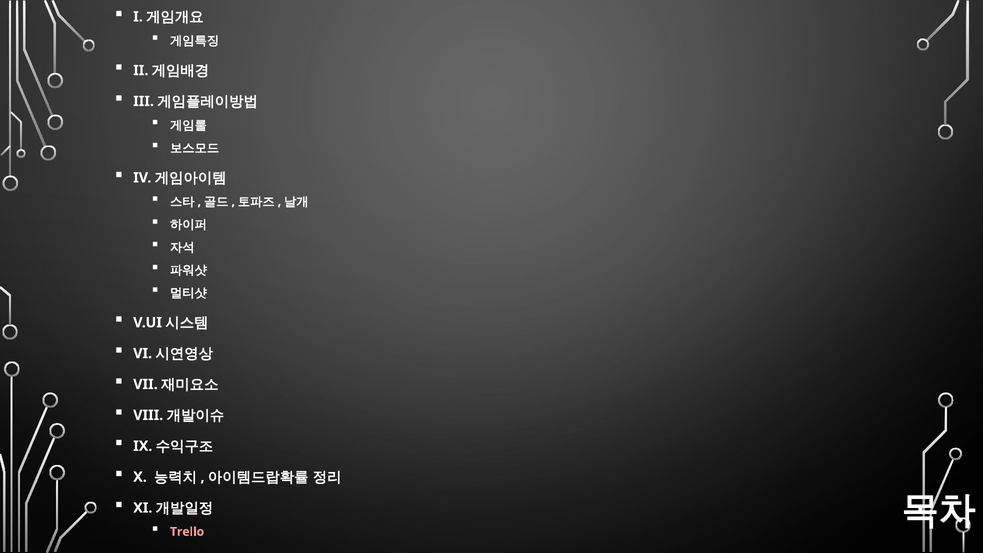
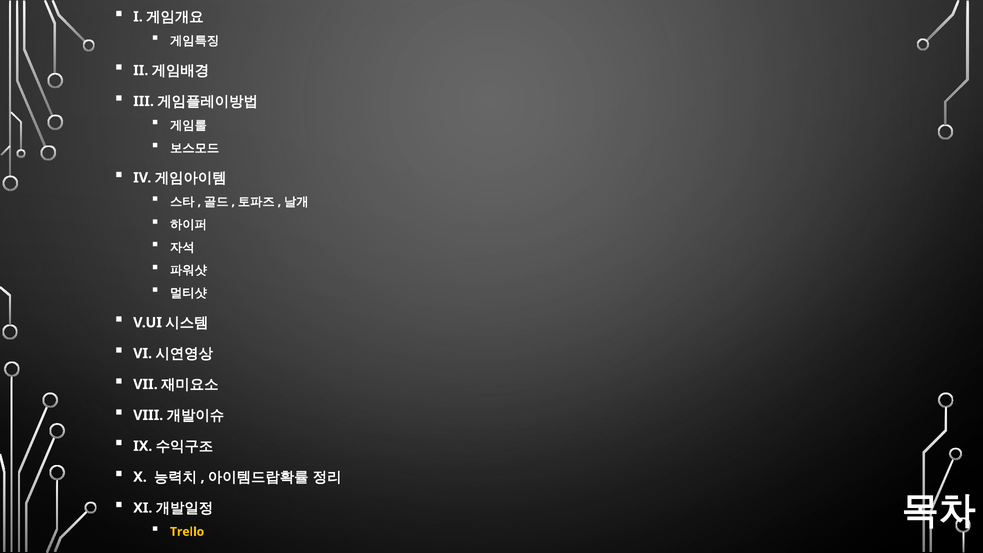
Trello colour: pink -> yellow
